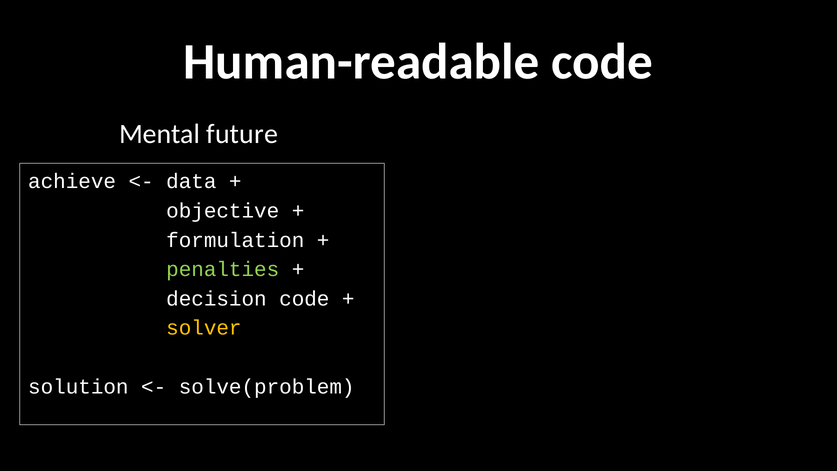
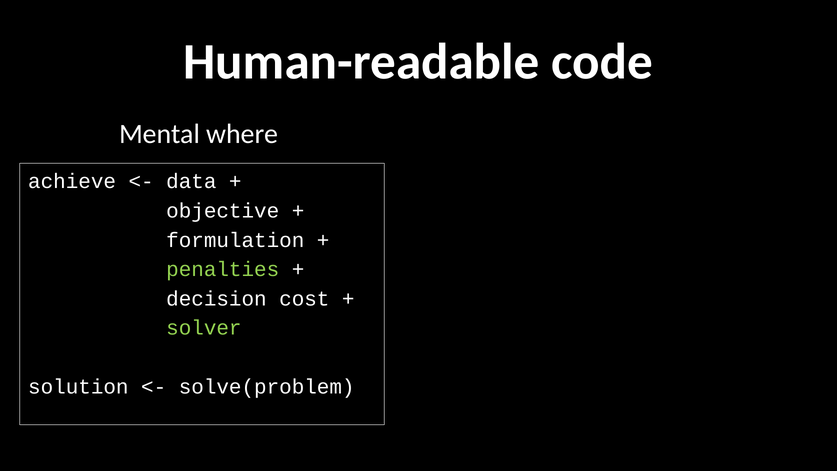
future: future -> where
decision code: code -> cost
solver colour: yellow -> light green
